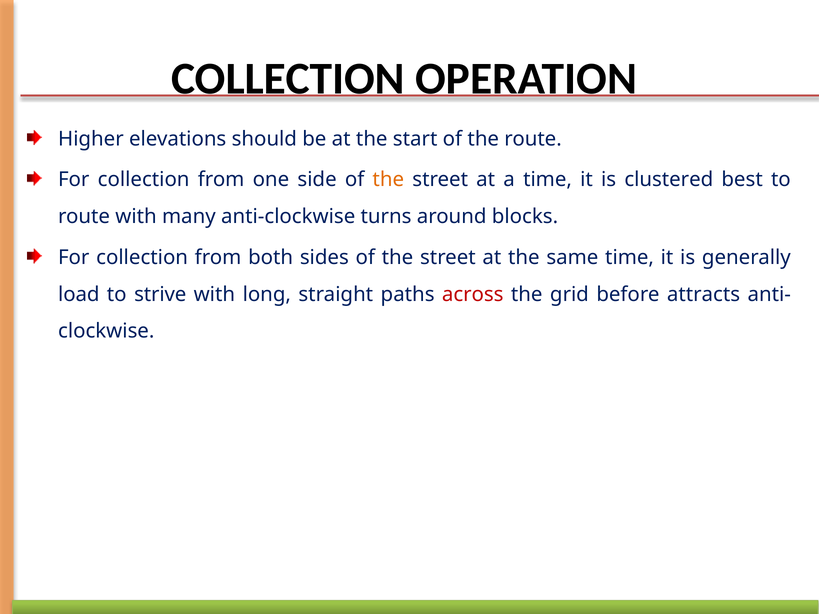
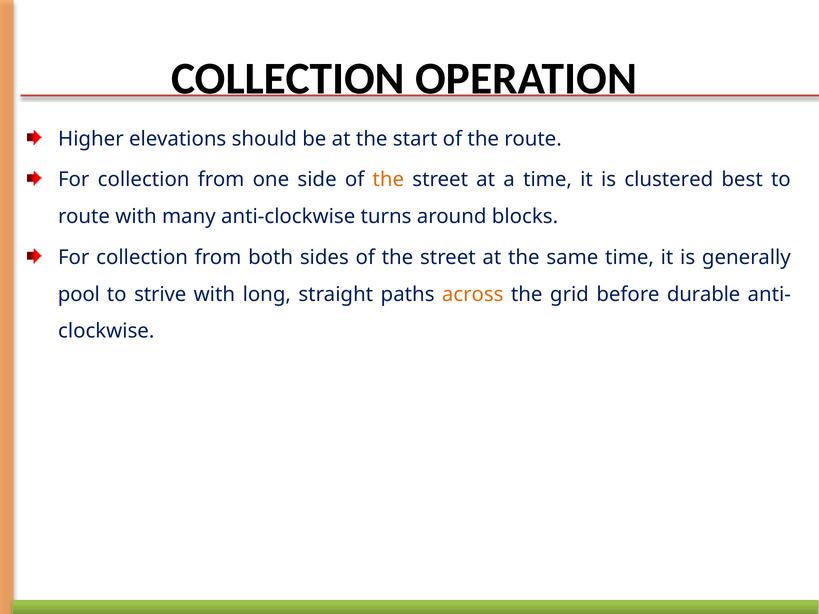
load: load -> pool
across colour: red -> orange
attracts: attracts -> durable
